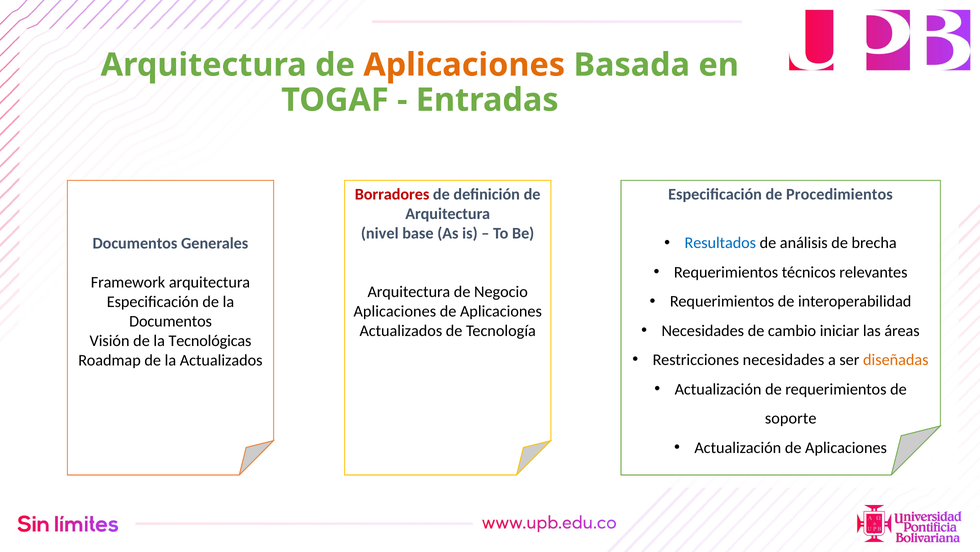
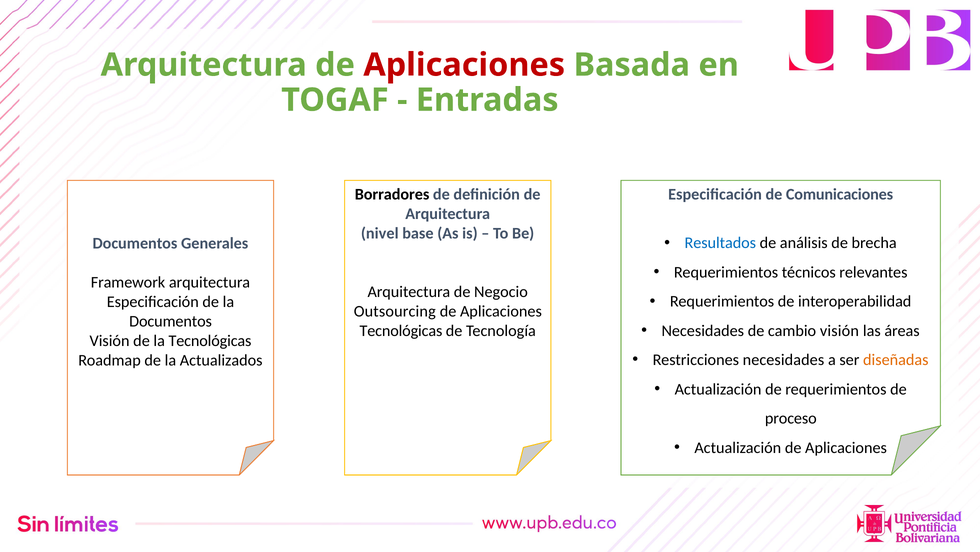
Aplicaciones at (464, 65) colour: orange -> red
Borradores colour: red -> black
Procedimientos: Procedimientos -> Comunicaciones
Aplicaciones at (395, 311): Aplicaciones -> Outsourcing
cambio iniciar: iniciar -> visión
Actualizados at (401, 330): Actualizados -> Tecnológicas
soporte: soporte -> proceso
